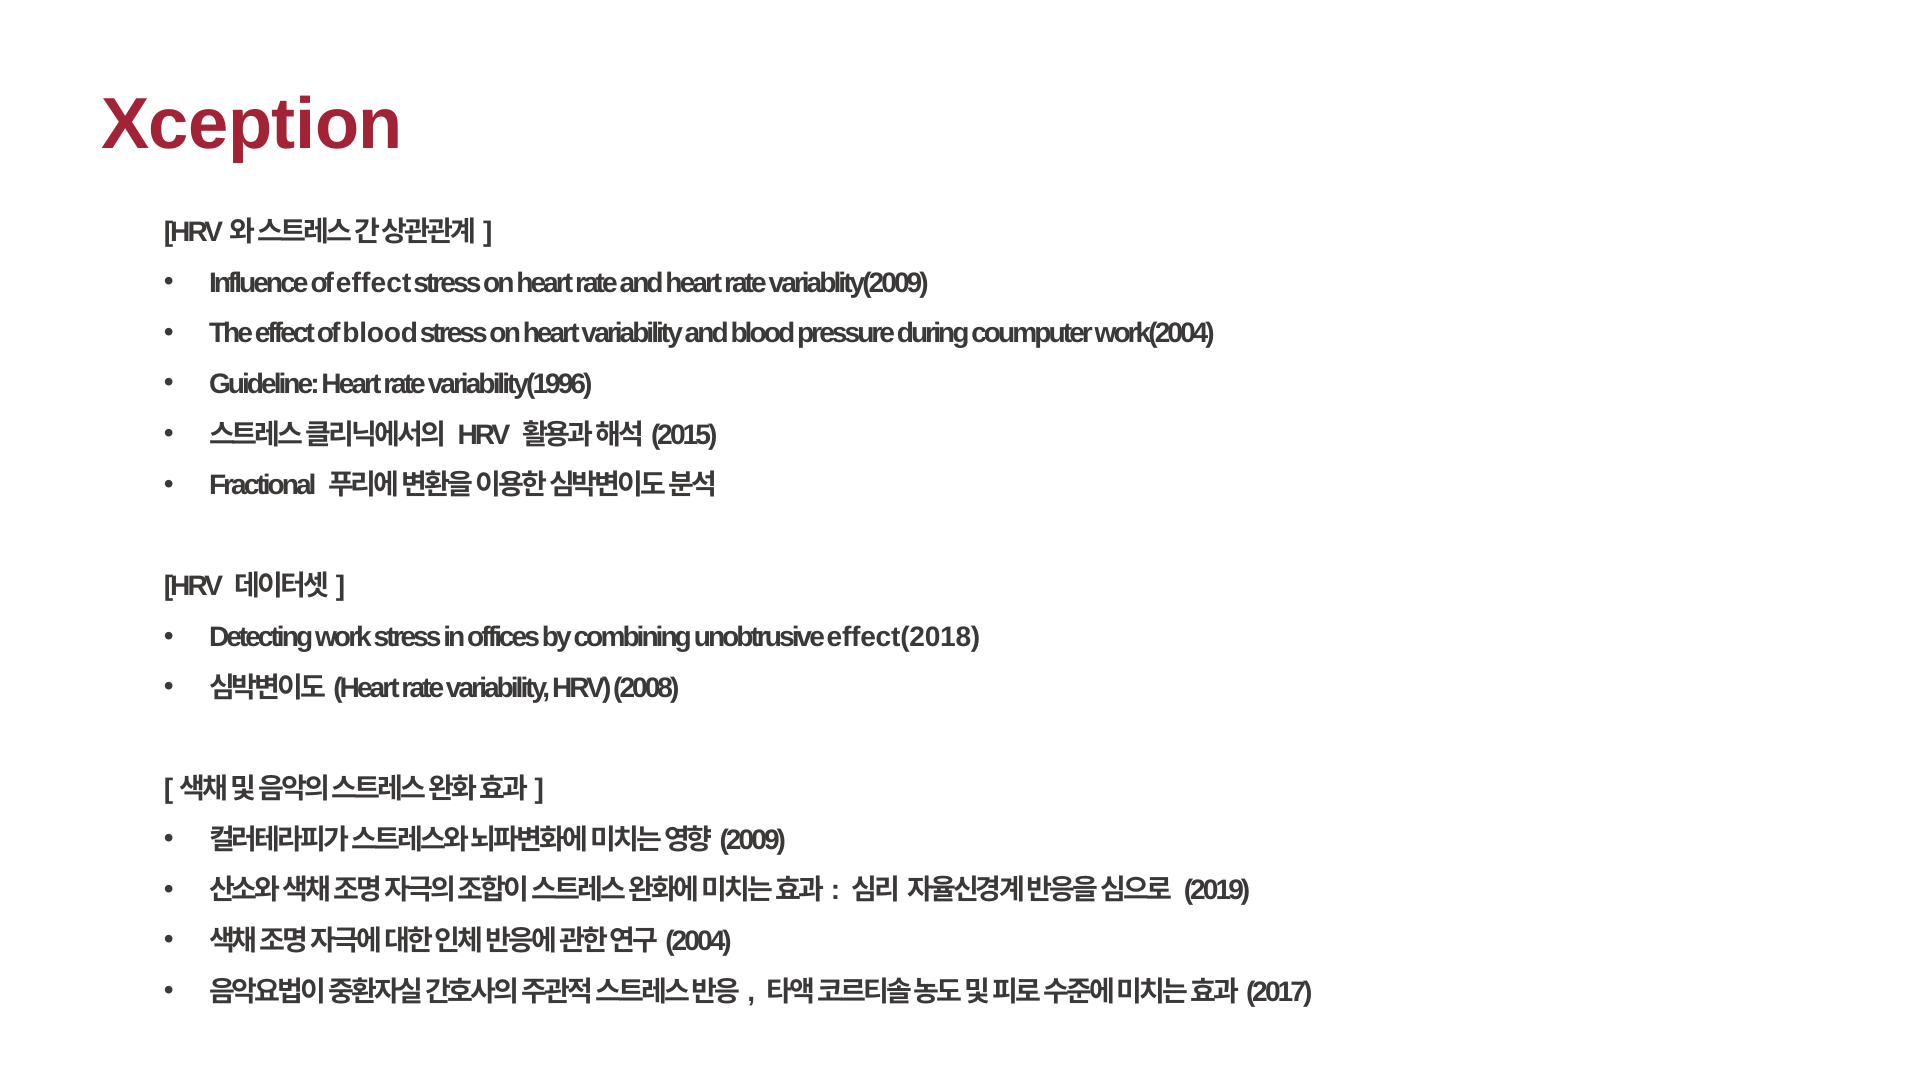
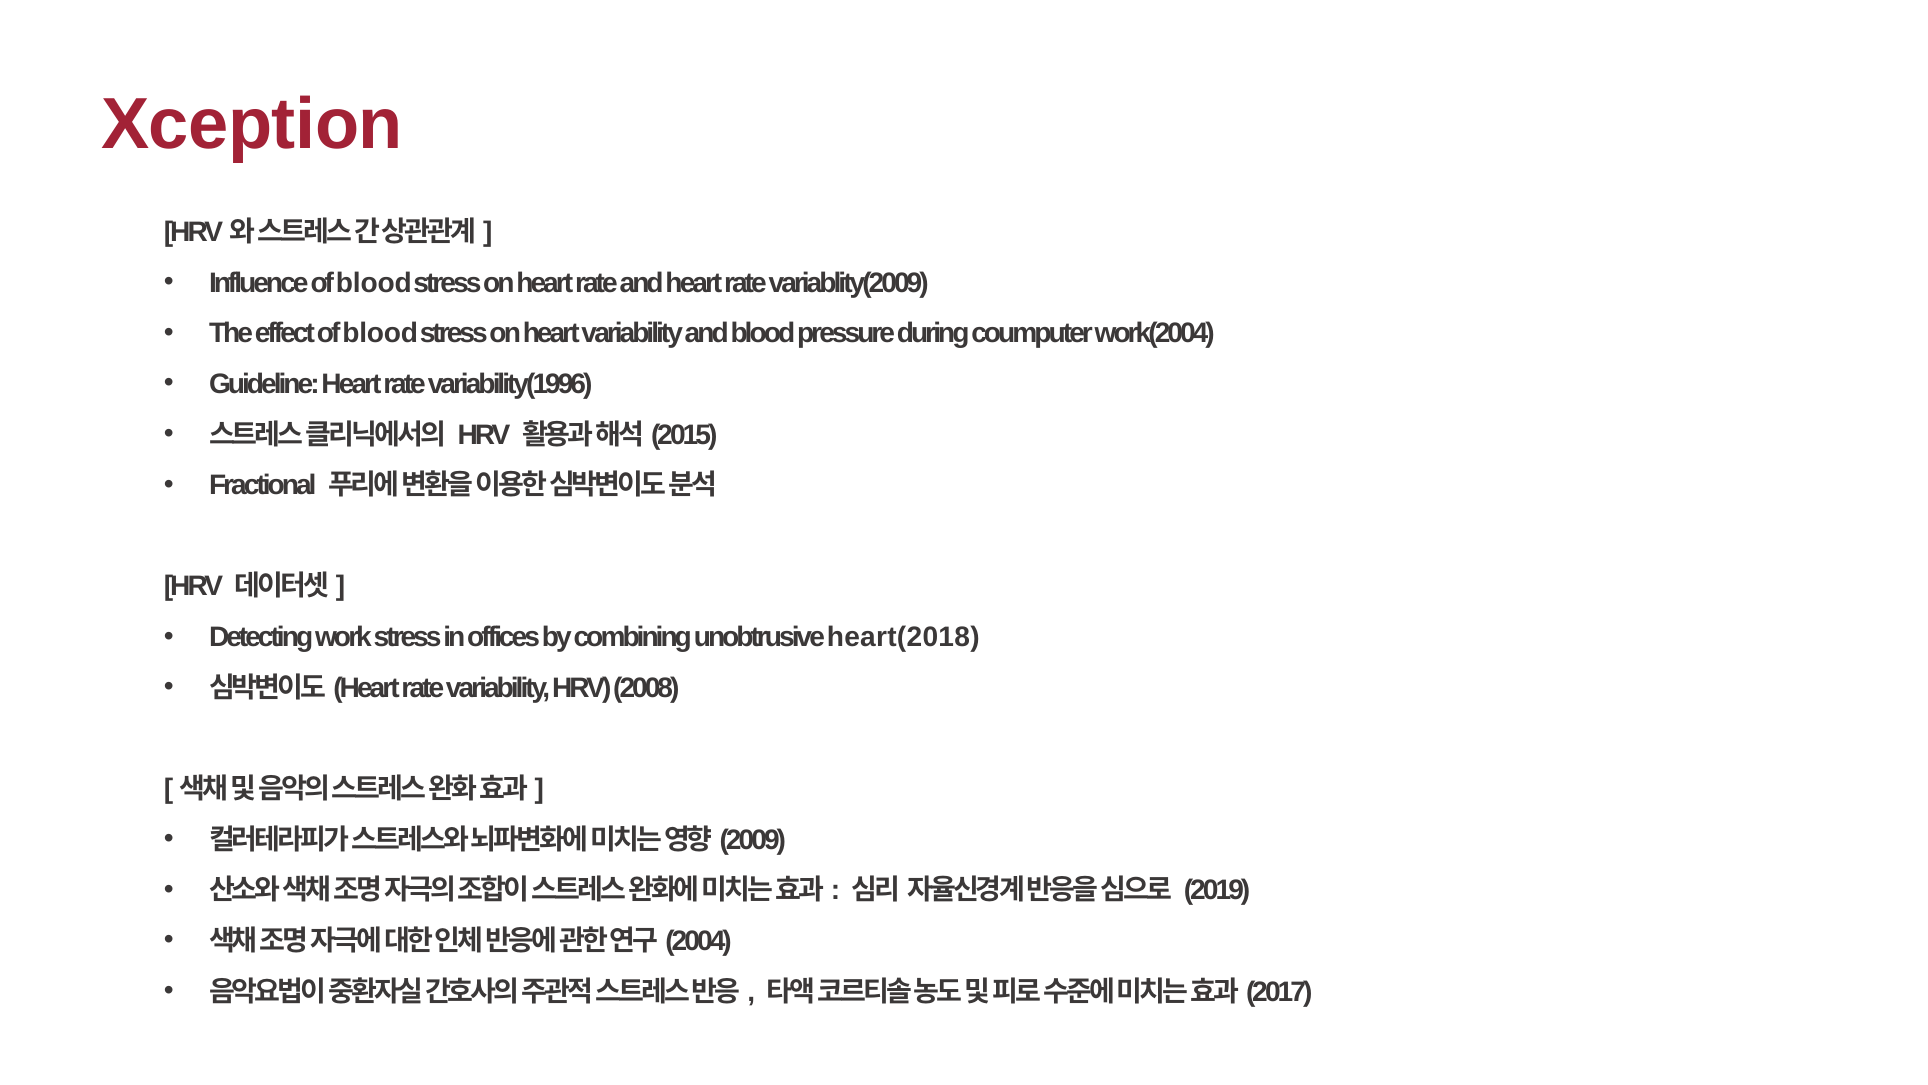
Influence of effect: effect -> blood
effect(2018: effect(2018 -> heart(2018
